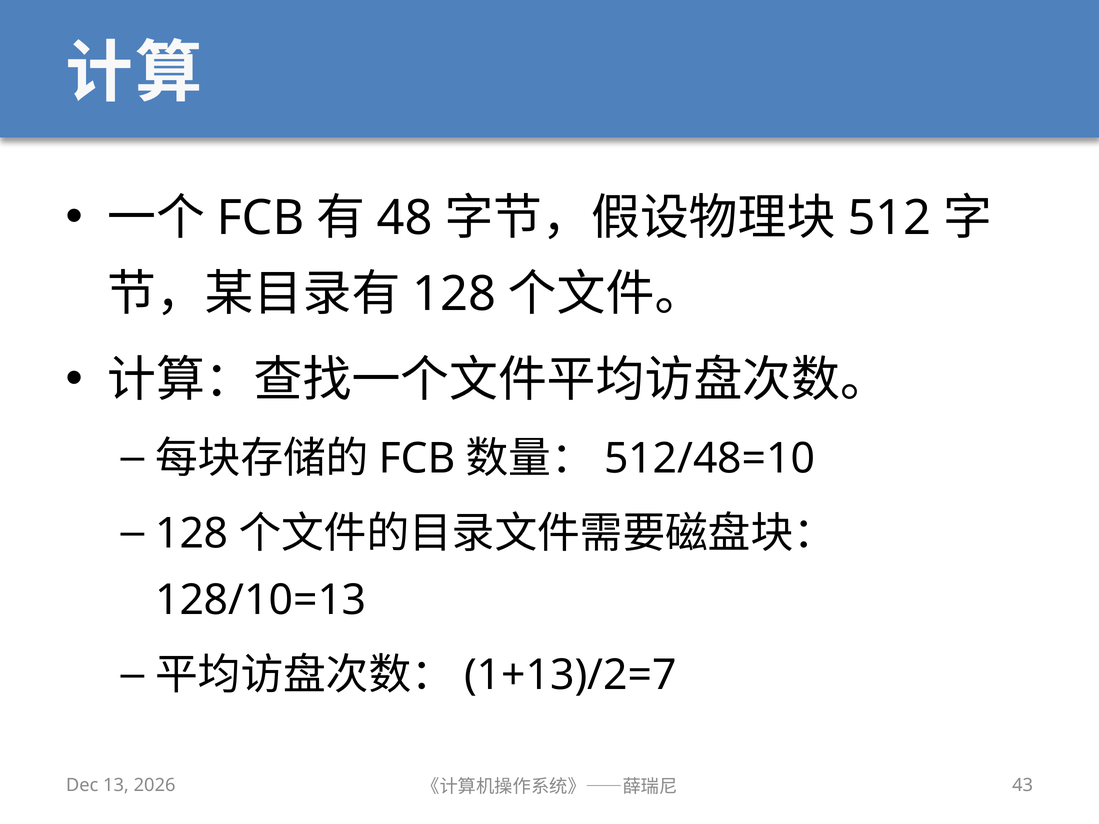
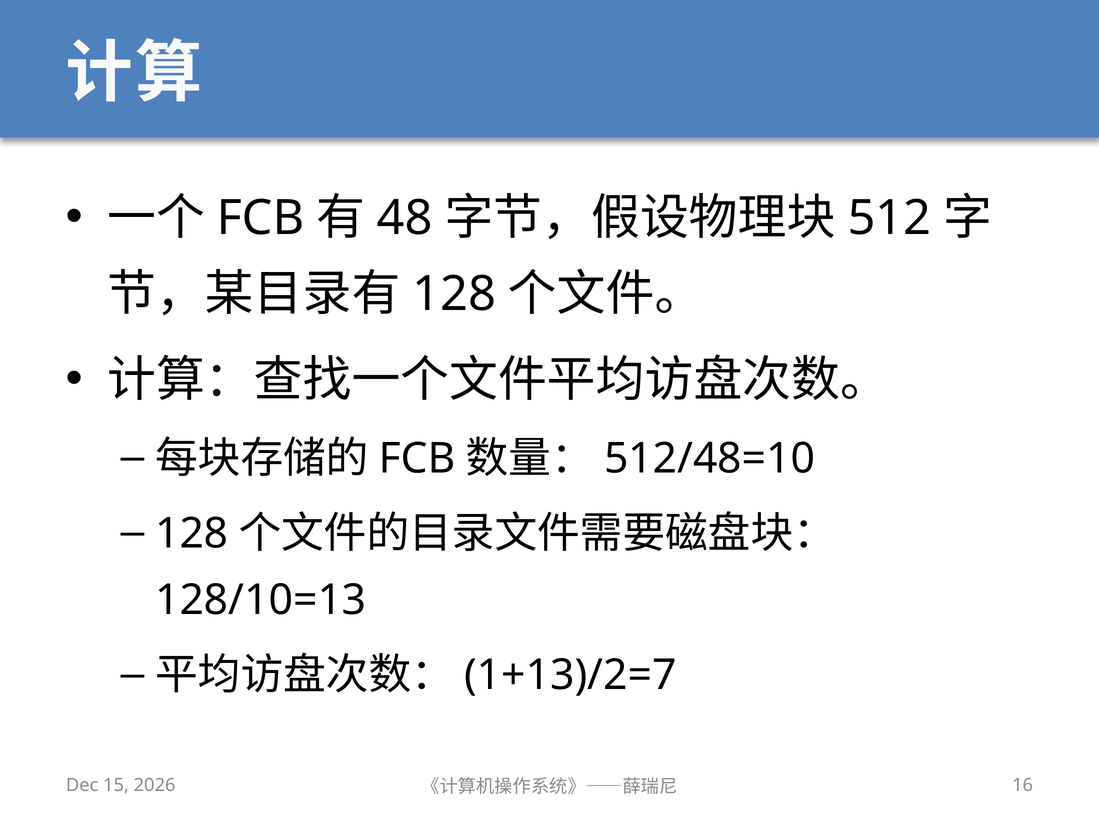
13: 13 -> 15
43: 43 -> 16
